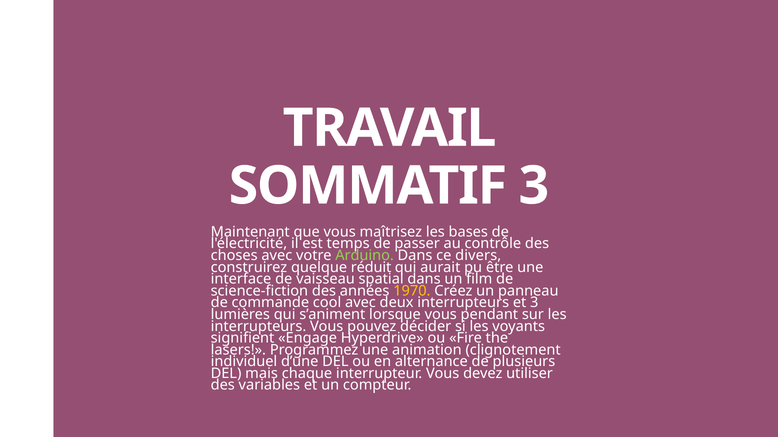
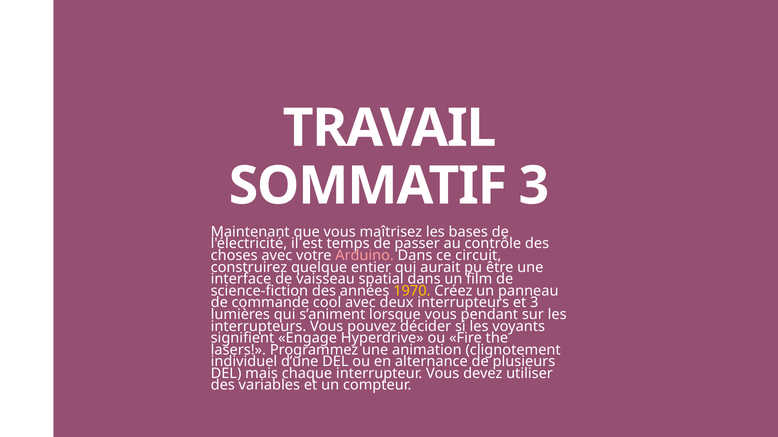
Arduino colour: light green -> pink
divers: divers -> circuit
réduit: réduit -> entier
